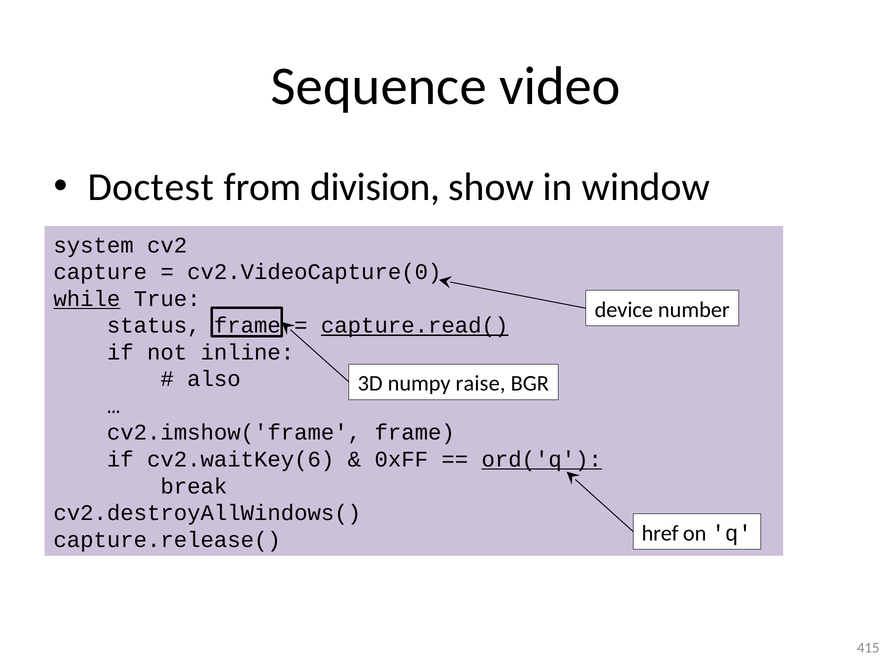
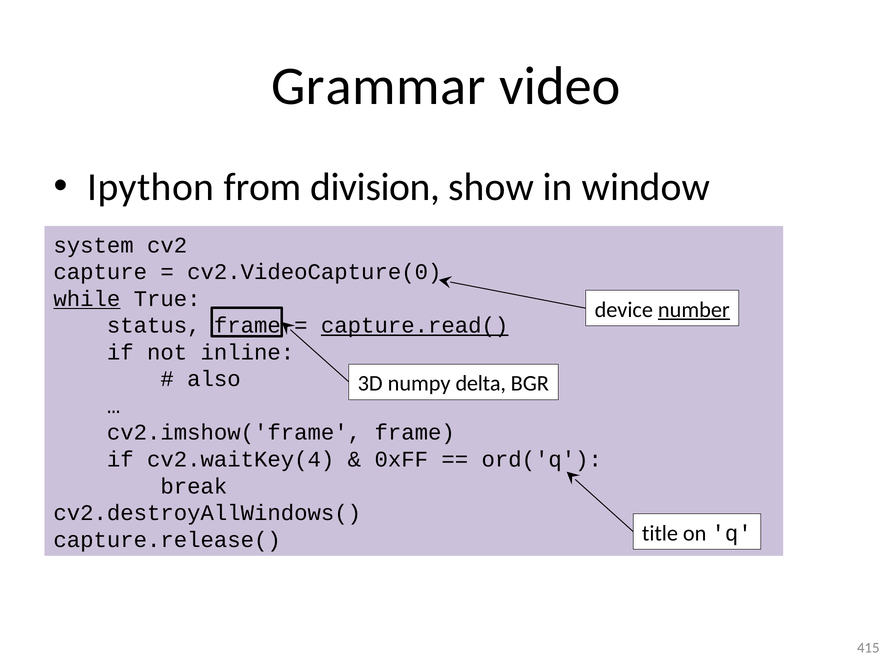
Sequence: Sequence -> Grammar
Doctest: Doctest -> Ipython
number underline: none -> present
raise: raise -> delta
cv2.waitKey(6: cv2.waitKey(6 -> cv2.waitKey(4
ord('q underline: present -> none
href: href -> title
